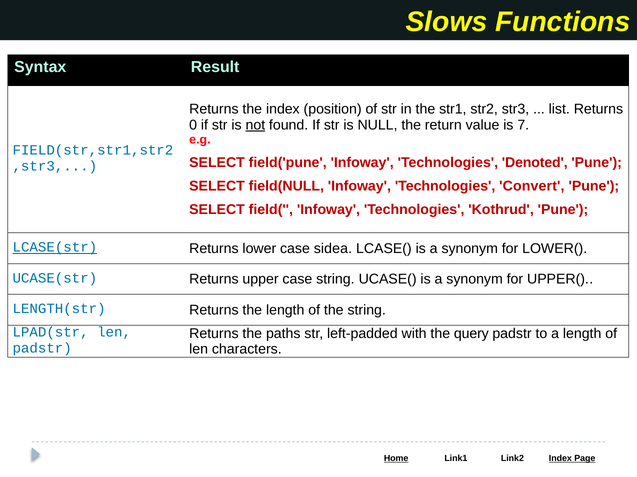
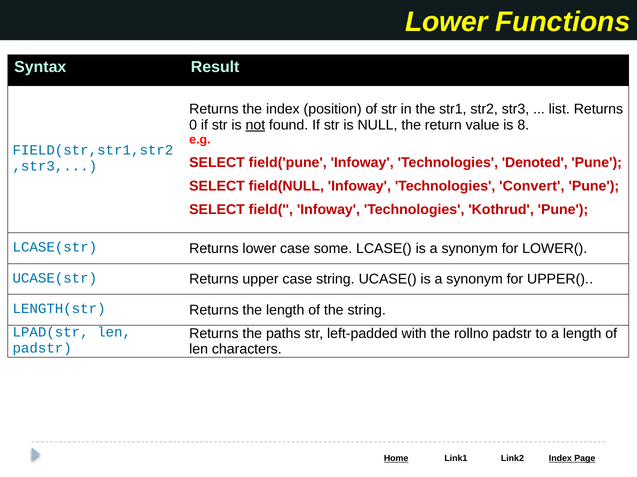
Slows at (446, 22): Slows -> Lower
7: 7 -> 8
LCASE(str underline: present -> none
sidea: sidea -> some
query: query -> rollno
